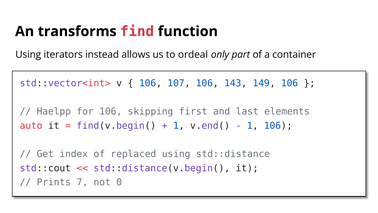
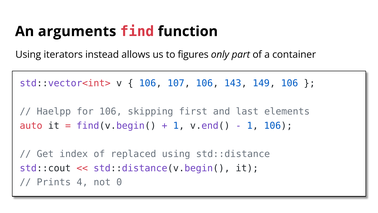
transforms: transforms -> arguments
ordeal: ordeal -> figures
7: 7 -> 4
